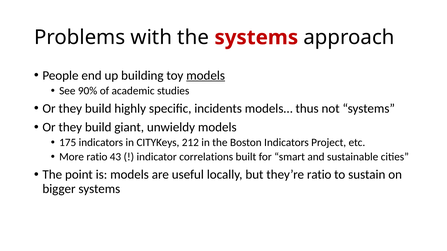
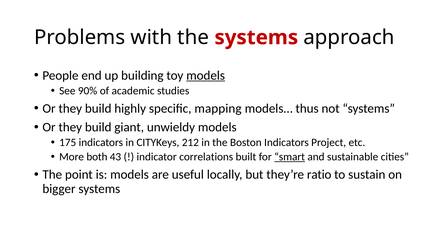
incidents: incidents -> mapping
More ratio: ratio -> both
smart underline: none -> present
